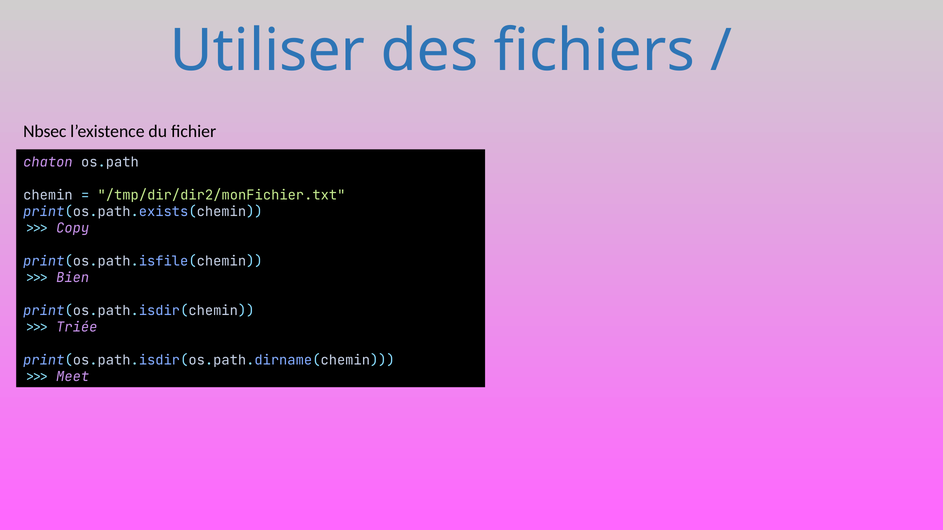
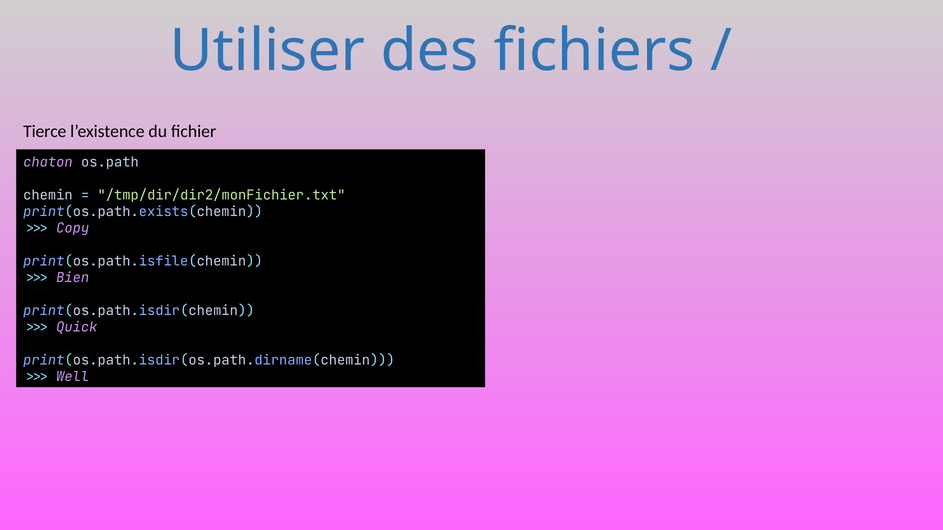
Nbsec: Nbsec -> Tierce
Triée: Triée -> Quick
Meet: Meet -> Well
